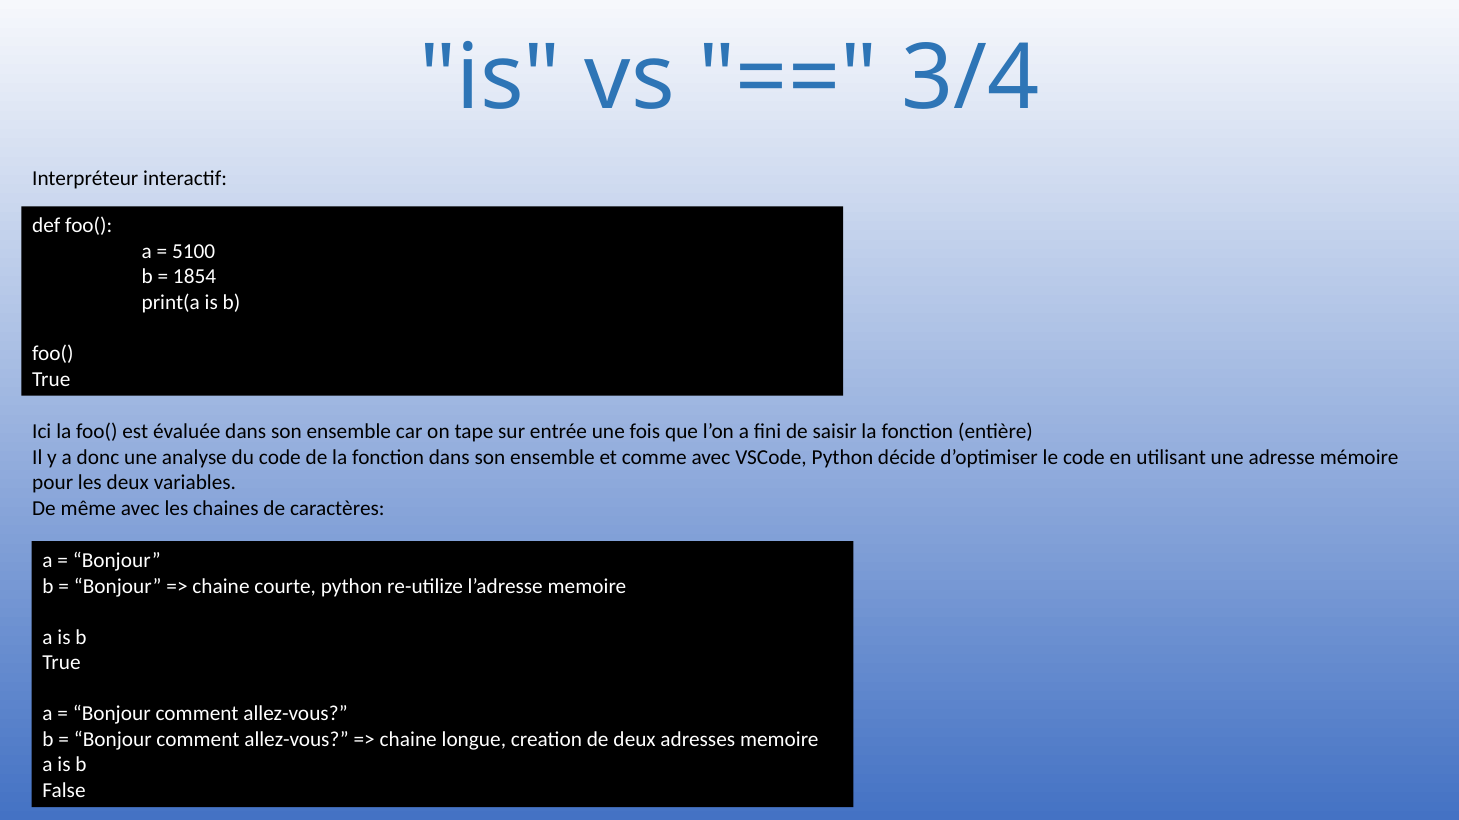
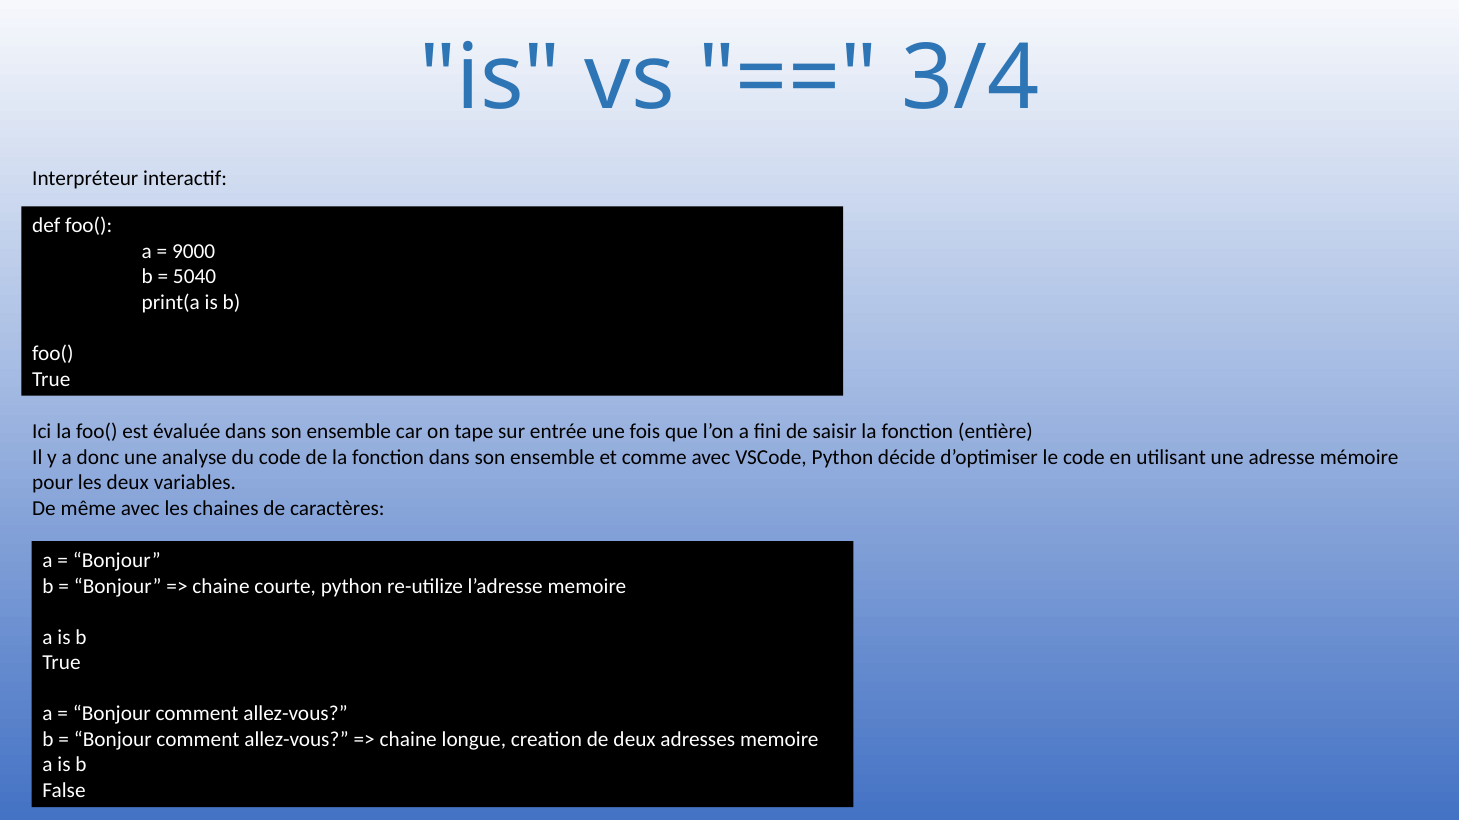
5100: 5100 -> 9000
1854: 1854 -> 5040
